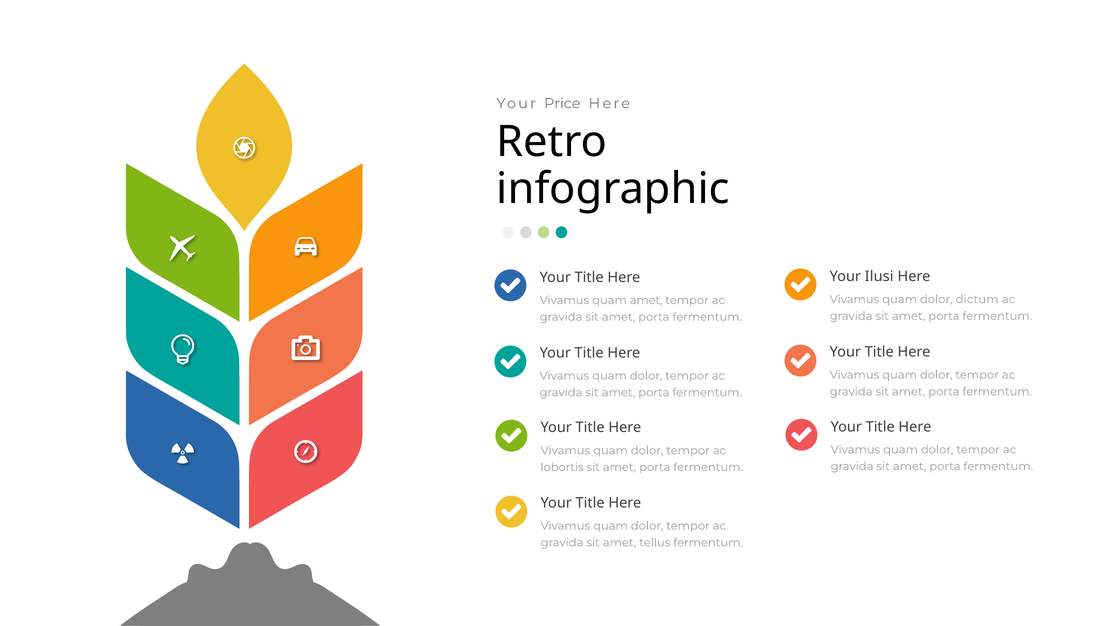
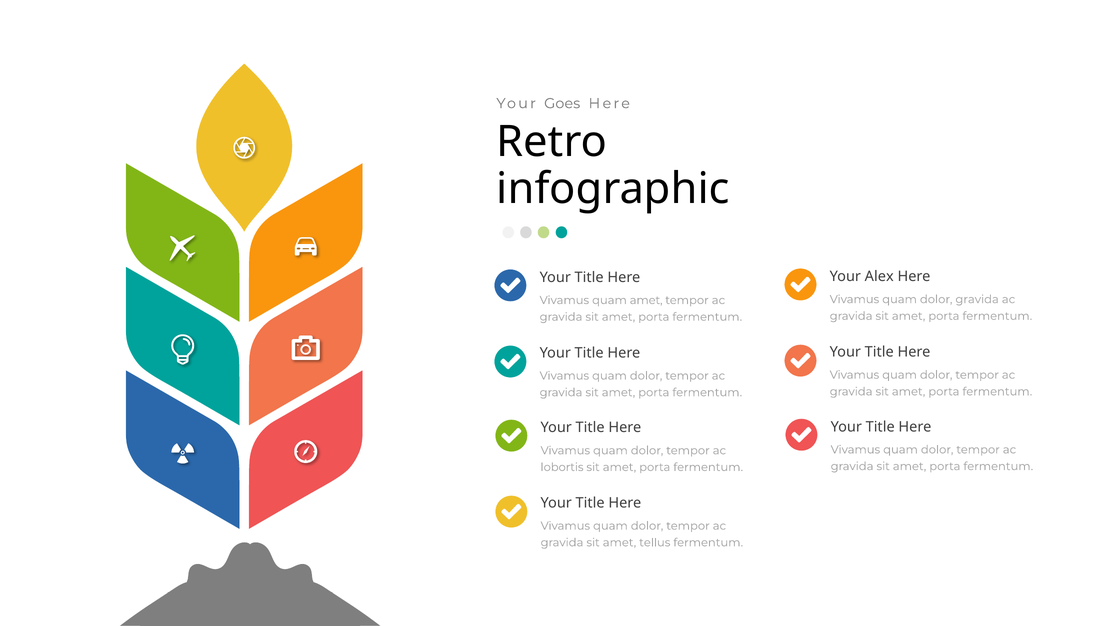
Price: Price -> Goes
Ilusi: Ilusi -> Alex
dolor dictum: dictum -> gravida
